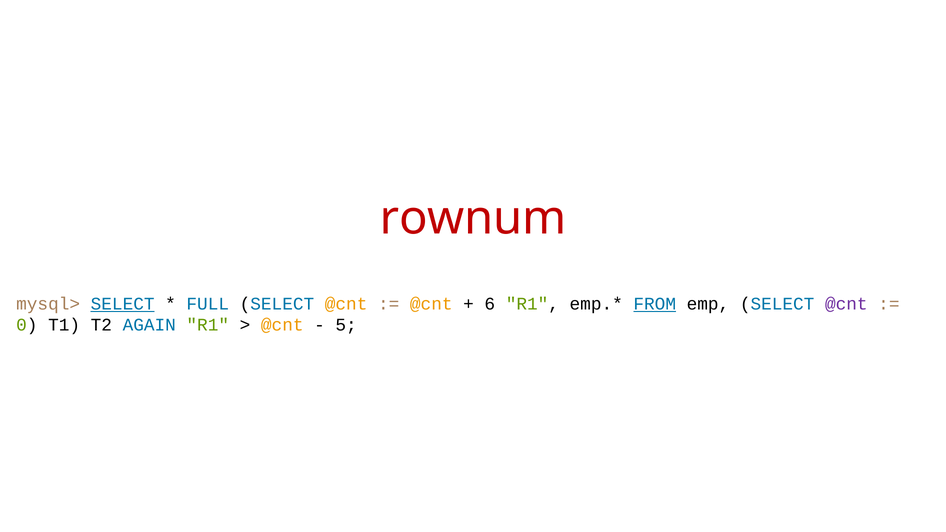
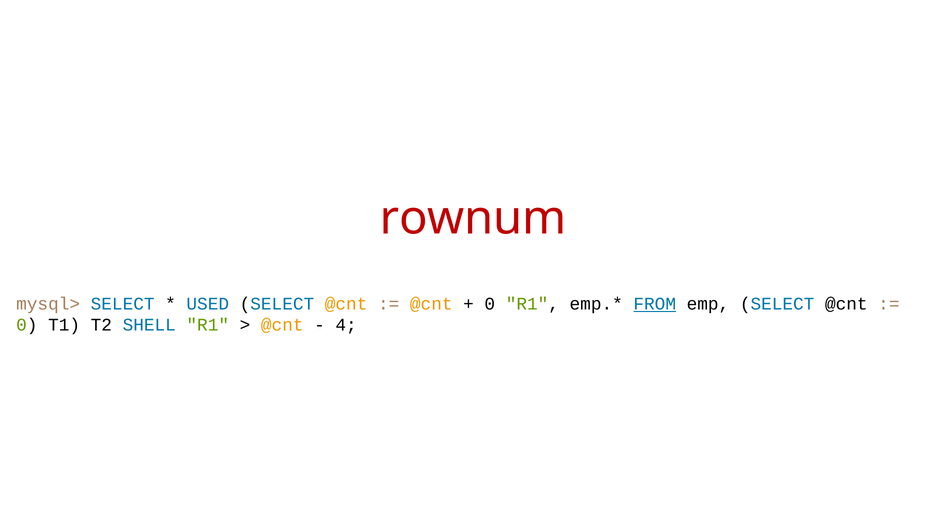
SELECT at (123, 304) underline: present -> none
FULL: FULL -> USED
6 at (490, 304): 6 -> 0
@cnt at (846, 304) colour: purple -> black
AGAIN: AGAIN -> SHELL
5: 5 -> 4
